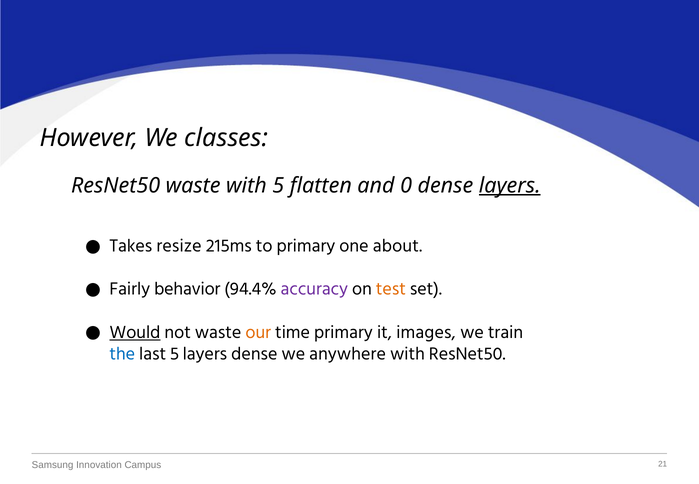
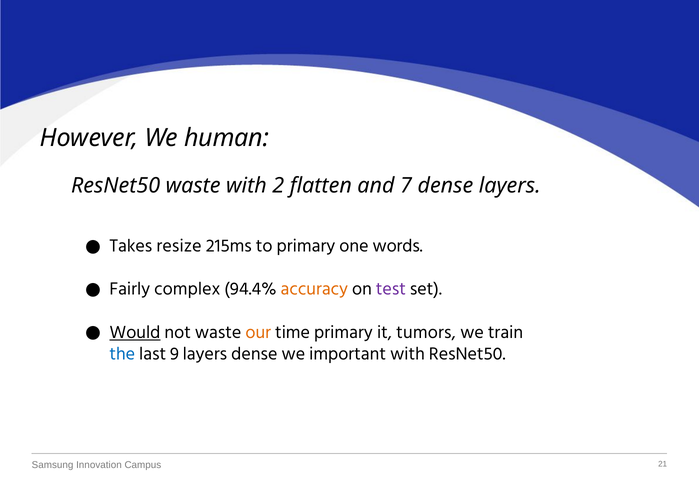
classes: classes -> human
with 5: 5 -> 2
0: 0 -> 7
layers at (510, 186) underline: present -> none
about: about -> words
behavior: behavior -> complex
accuracy colour: purple -> orange
test colour: orange -> purple
images: images -> tumors
last 5: 5 -> 9
anywhere: anywhere -> important
